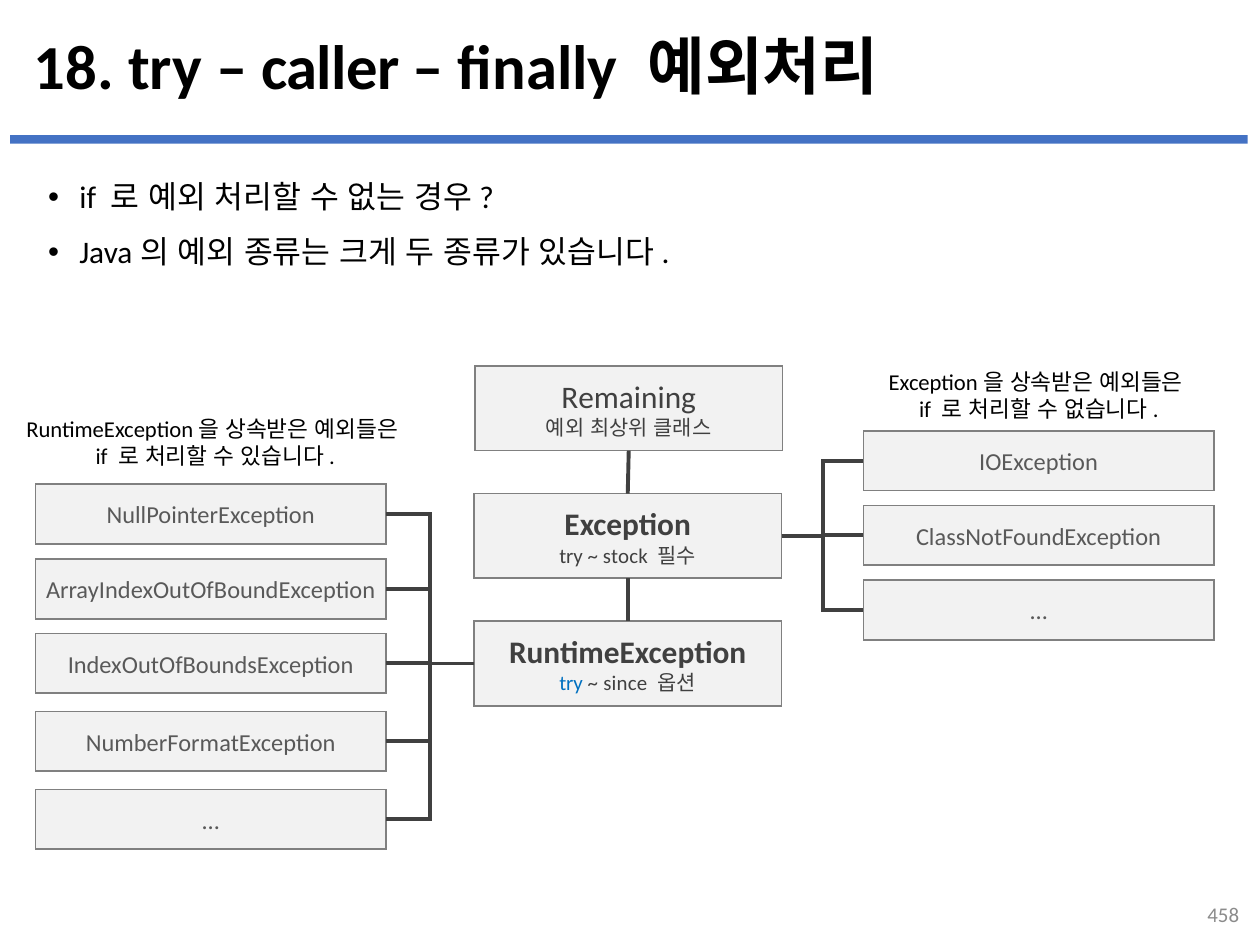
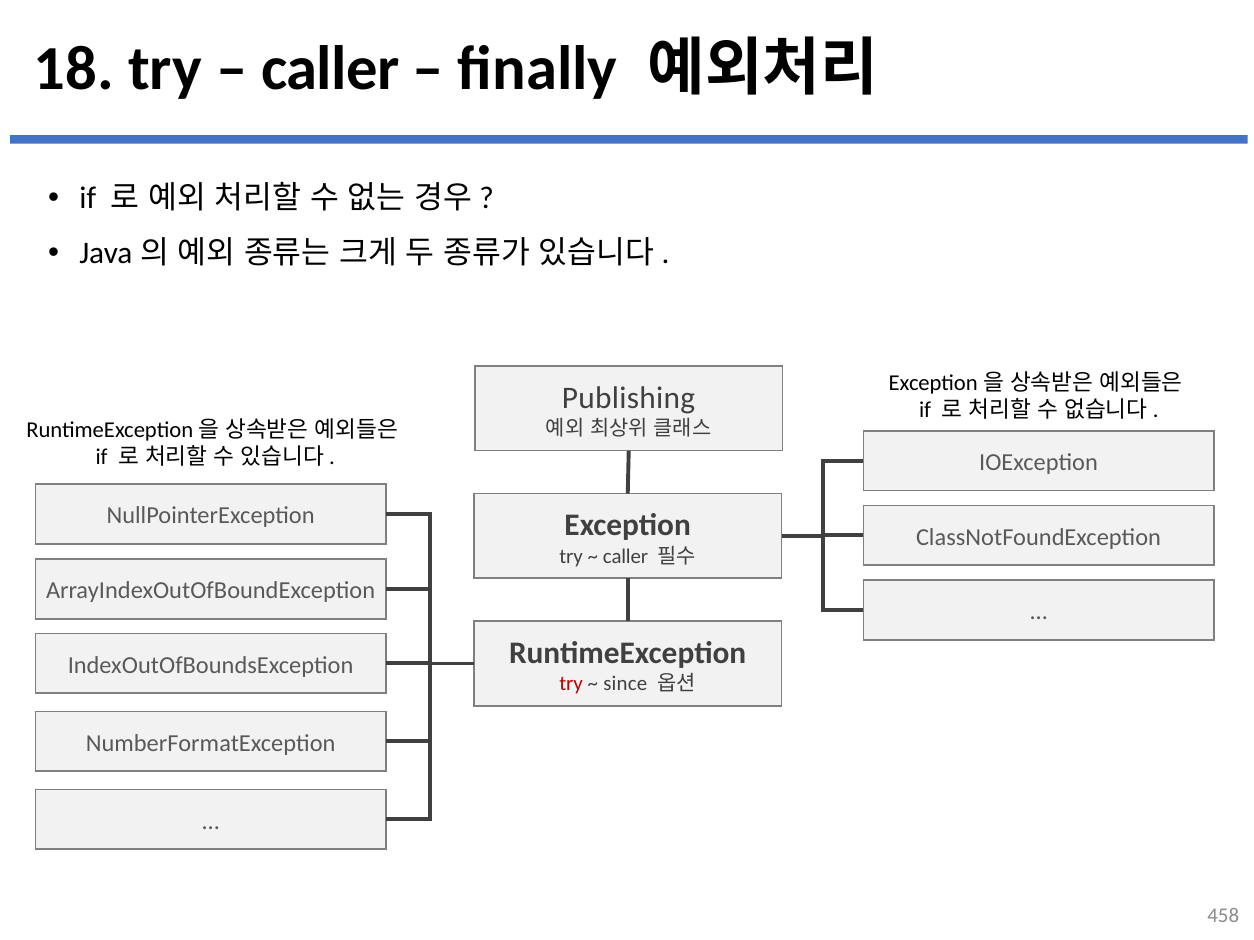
Remaining: Remaining -> Publishing
stock at (625, 556): stock -> caller
try at (571, 684) colour: blue -> red
